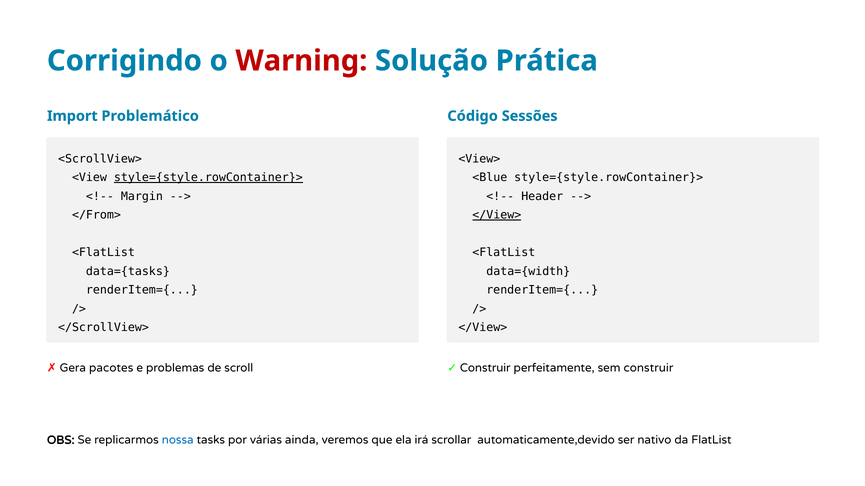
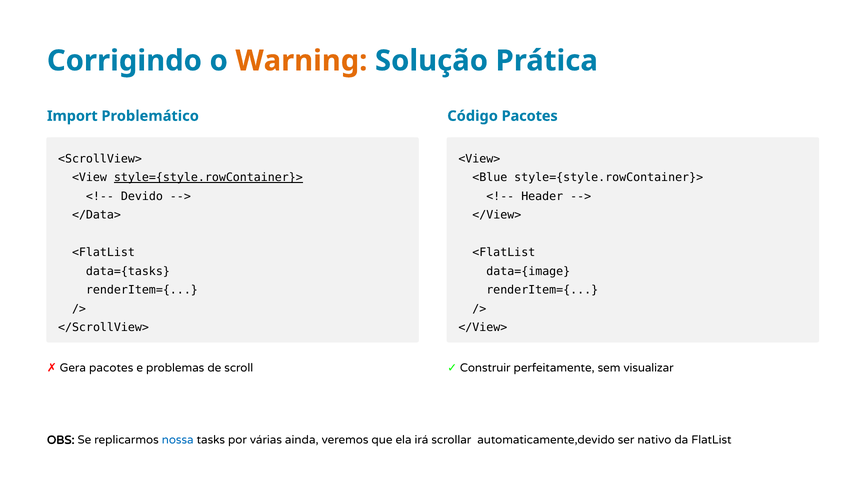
Warning colour: red -> orange
Código Sessões: Sessões -> Pacotes
Margin: Margin -> Devido
</From>: </From> -> </Data>
</View> at (497, 215) underline: present -> none
data={width: data={width -> data={image
sem construir: construir -> visualizar
